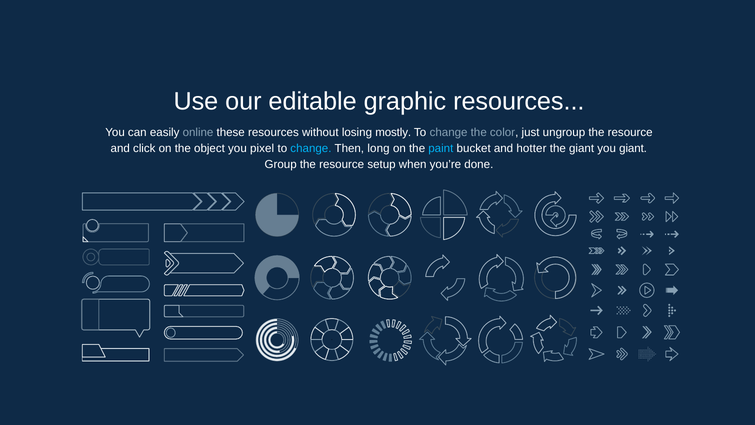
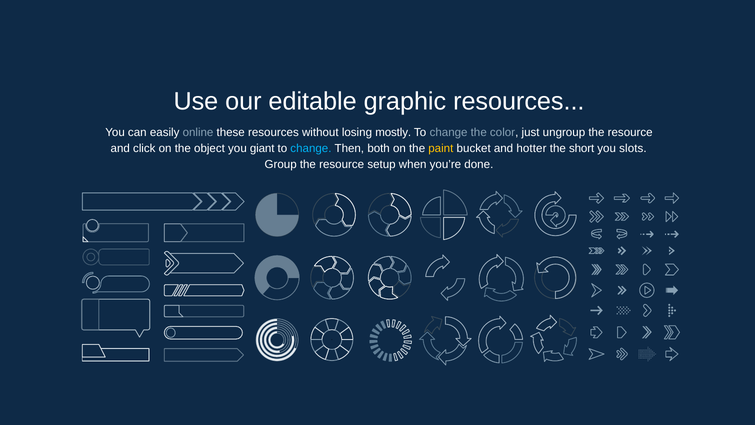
pixel: pixel -> giant
long: long -> both
paint colour: light blue -> yellow
the giant: giant -> short
you giant: giant -> slots
